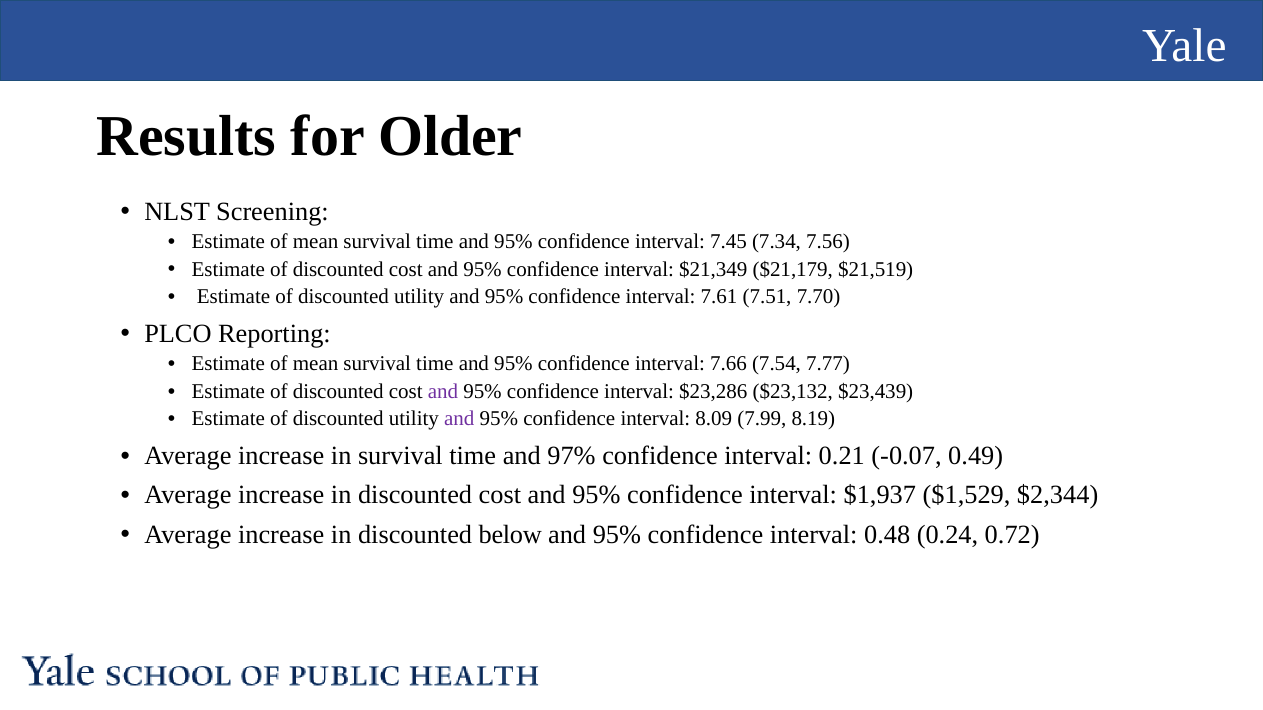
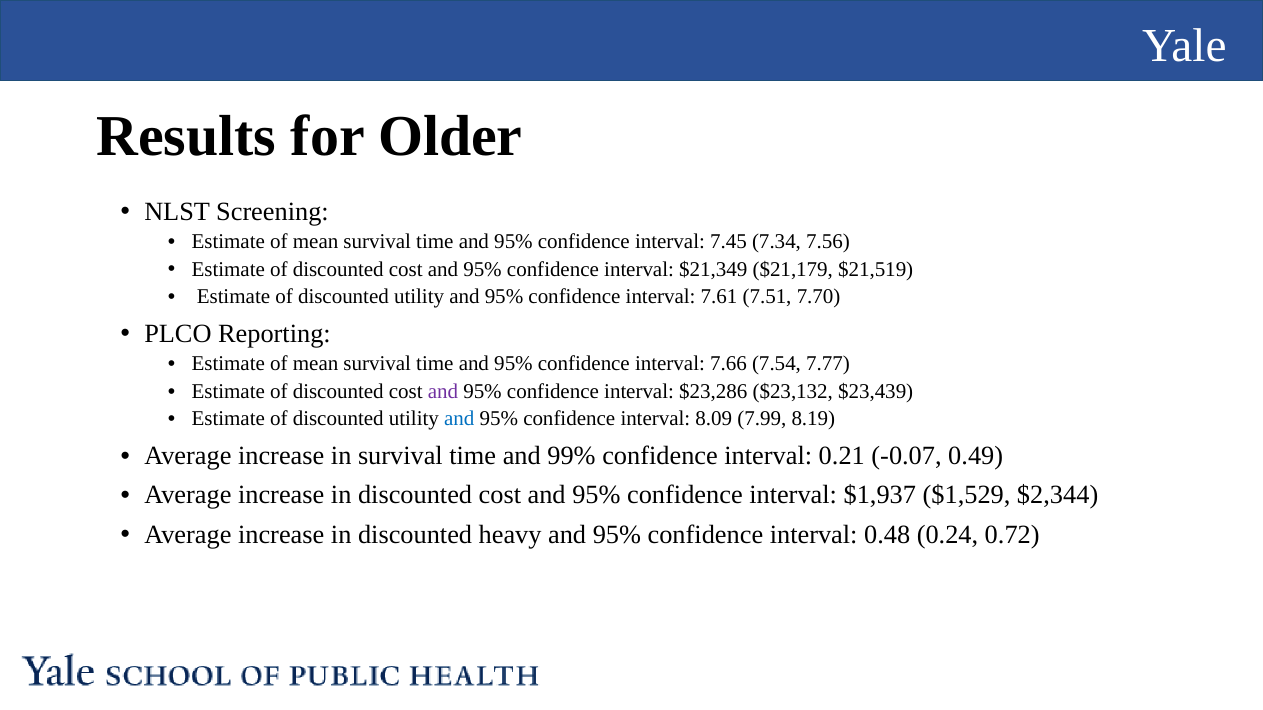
and at (459, 419) colour: purple -> blue
97%: 97% -> 99%
below: below -> heavy
